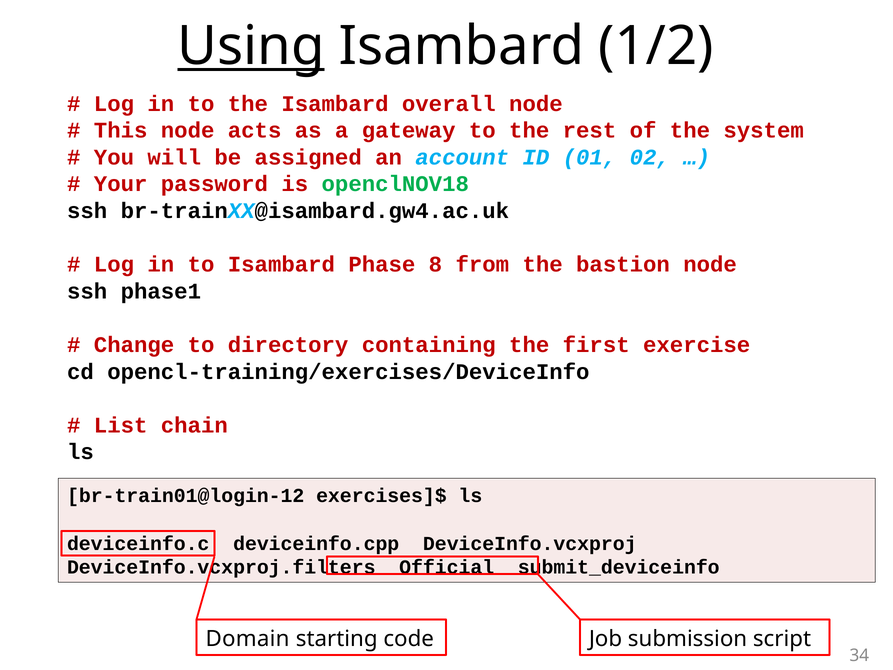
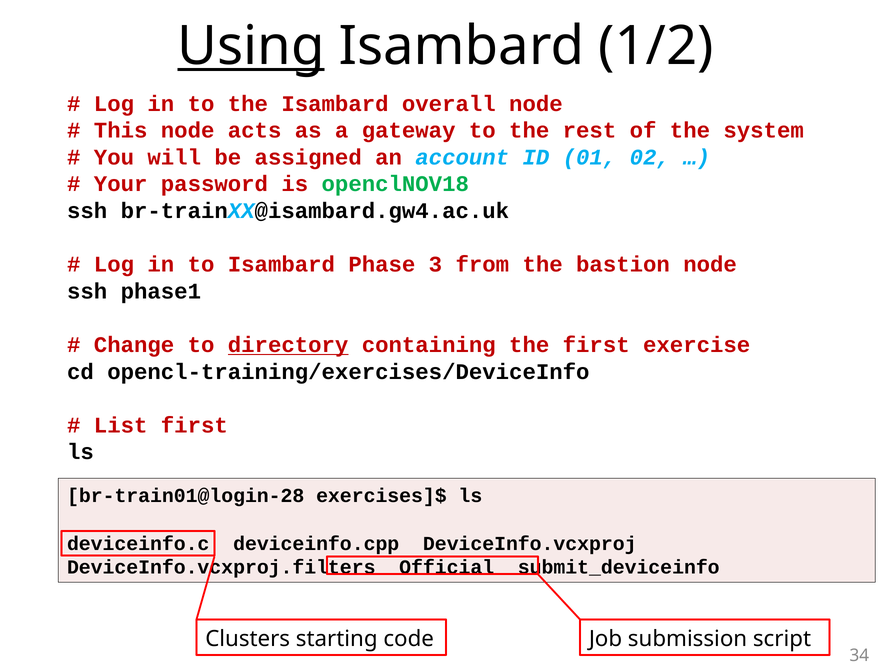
8: 8 -> 3
directory underline: none -> present
List chain: chain -> first
br-train01@login-12: br-train01@login-12 -> br-train01@login-28
Domain: Domain -> Clusters
